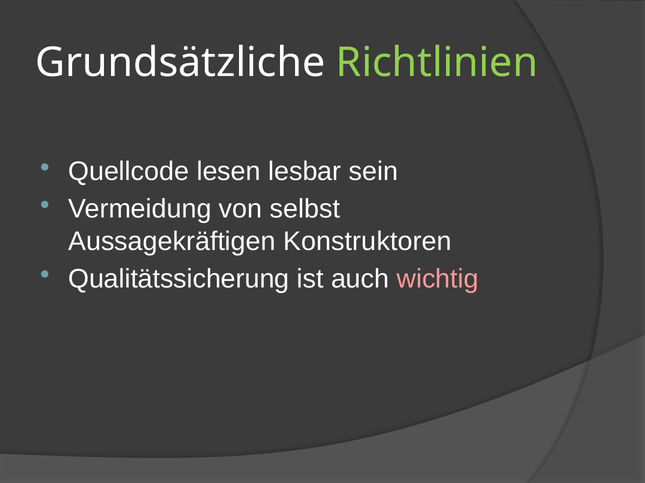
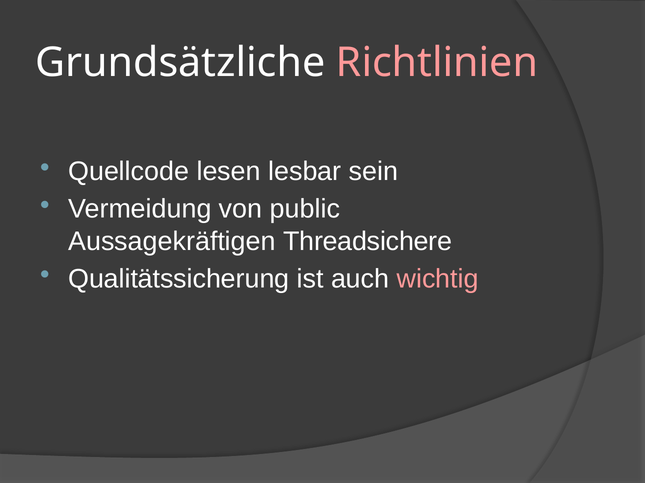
Richtlinien colour: light green -> pink
selbst: selbst -> public
Konstruktoren: Konstruktoren -> Threadsichere
